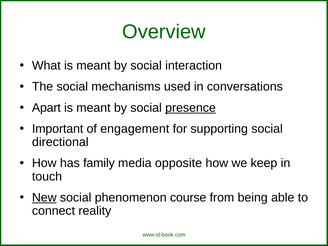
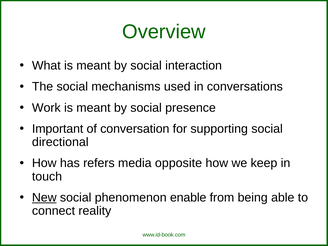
Apart: Apart -> Work
presence underline: present -> none
engagement: engagement -> conversation
family: family -> refers
course: course -> enable
